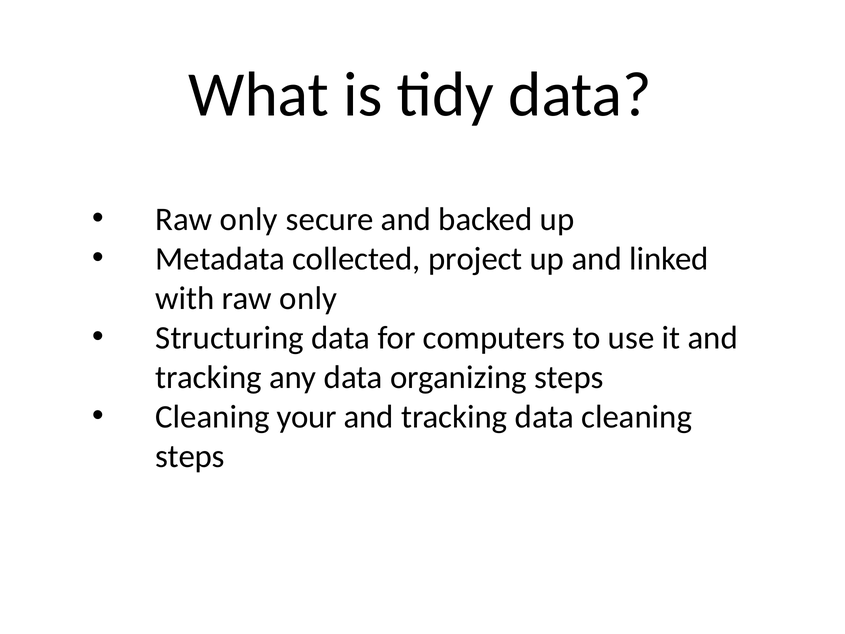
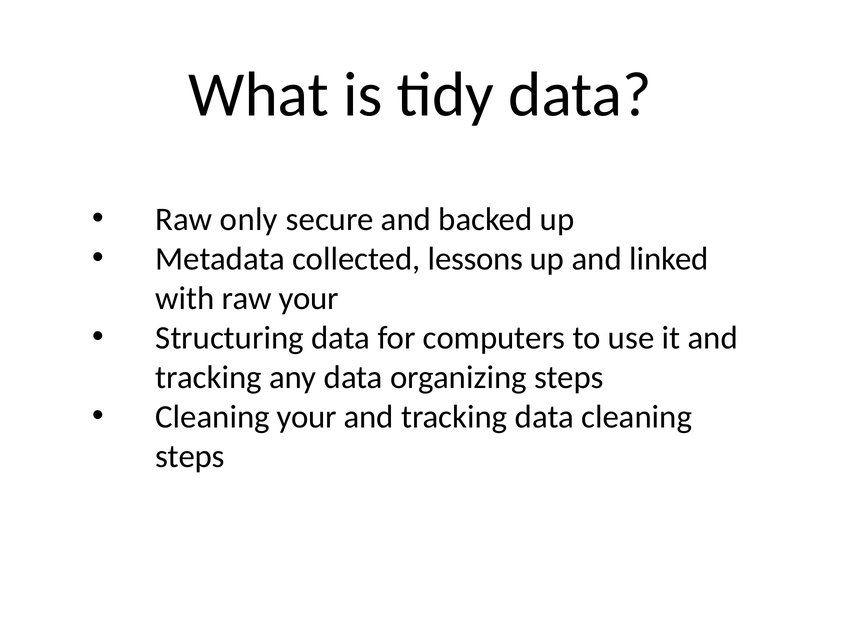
project: project -> lessons
with raw only: only -> your
